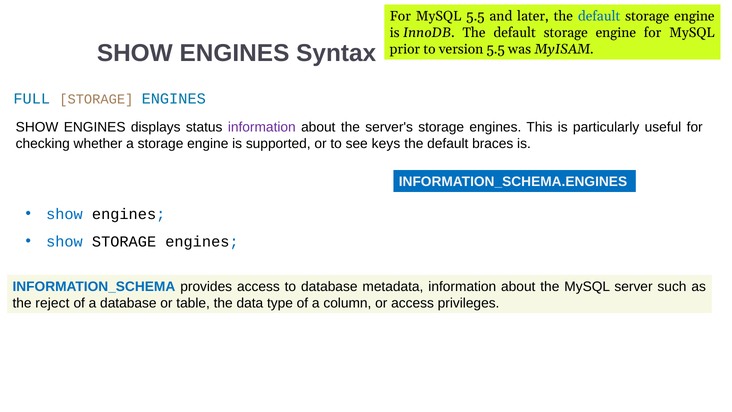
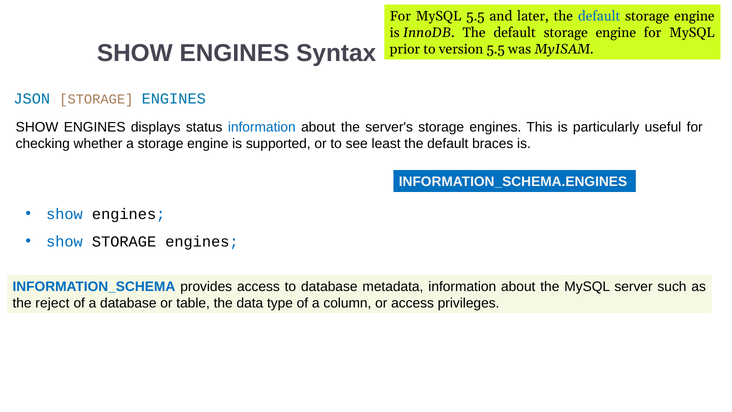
FULL: FULL -> JSON
information at (262, 127) colour: purple -> blue
keys: keys -> least
